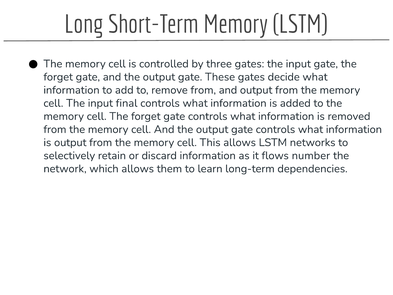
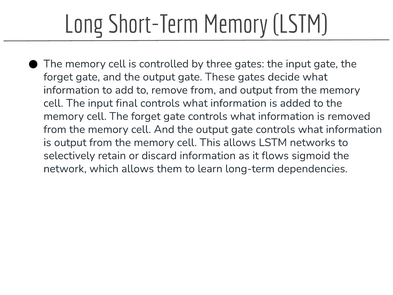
number: number -> sigmoid
